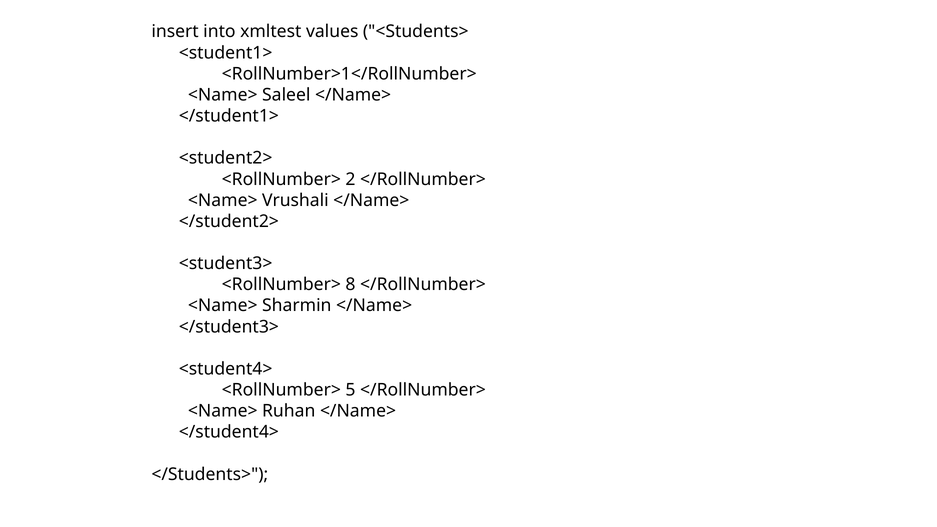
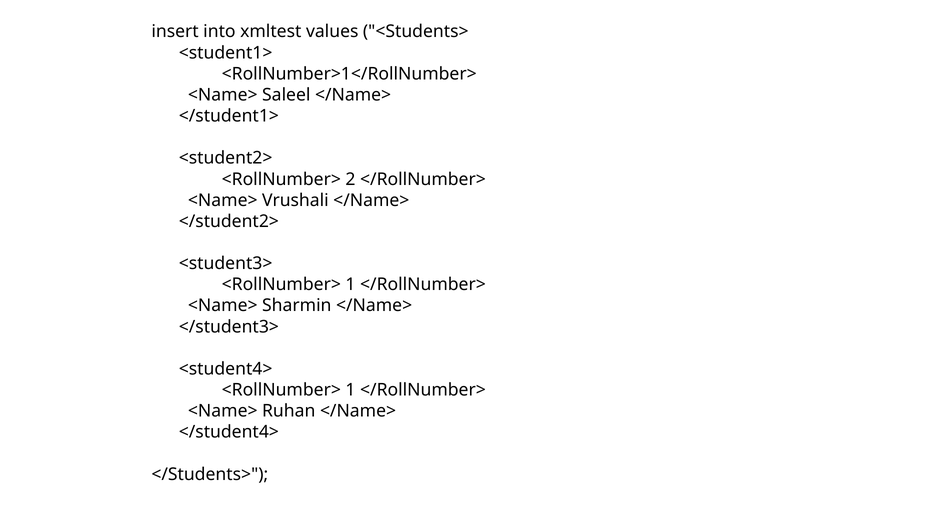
8 at (350, 285): 8 -> 1
5 at (350, 390): 5 -> 1
